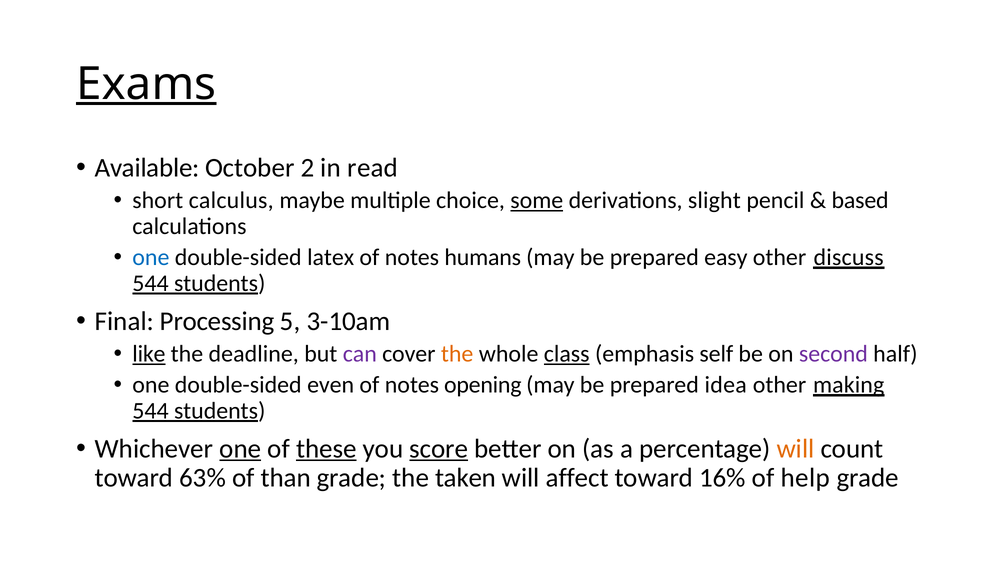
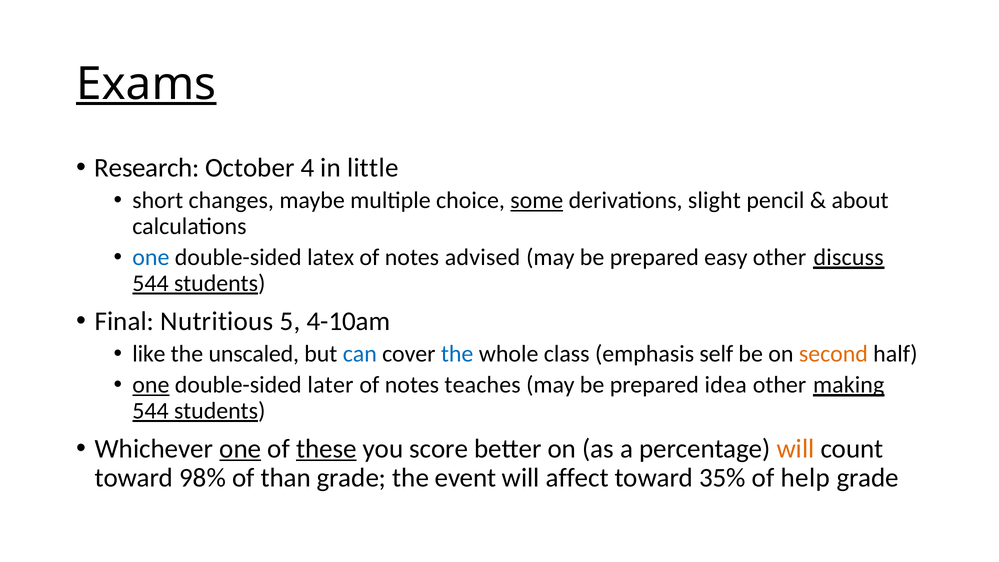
Available: Available -> Research
2: 2 -> 4
read: read -> little
calculus: calculus -> changes
based: based -> about
humans: humans -> advised
Processing: Processing -> Nutritious
3-10am: 3-10am -> 4-10am
like underline: present -> none
deadline: deadline -> unscaled
can colour: purple -> blue
the at (457, 354) colour: orange -> blue
class underline: present -> none
second colour: purple -> orange
one at (151, 385) underline: none -> present
even: even -> later
opening: opening -> teaches
score underline: present -> none
63%: 63% -> 98%
taken: taken -> event
16%: 16% -> 35%
